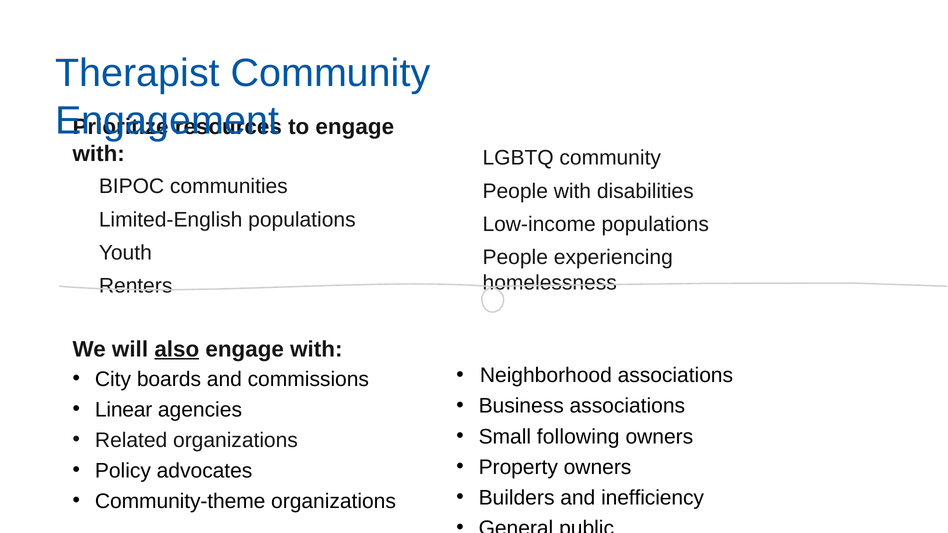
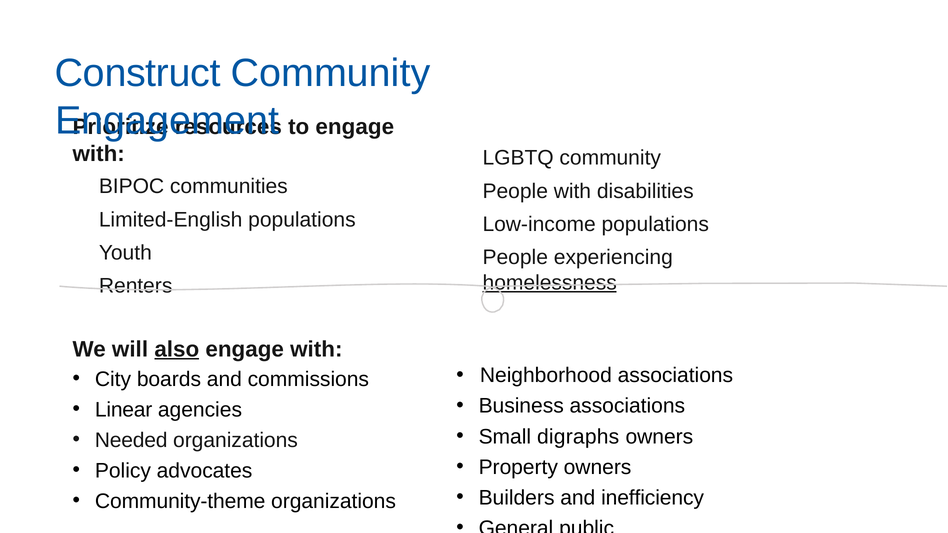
Therapist: Therapist -> Construct
homelessness underline: none -> present
following: following -> digraphs
Related: Related -> Needed
